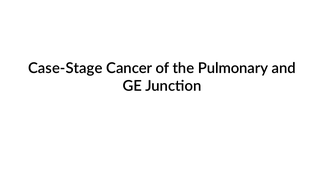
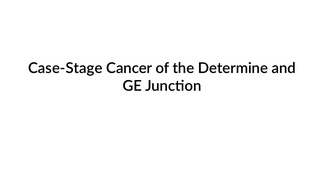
Pulmonary: Pulmonary -> Determine
